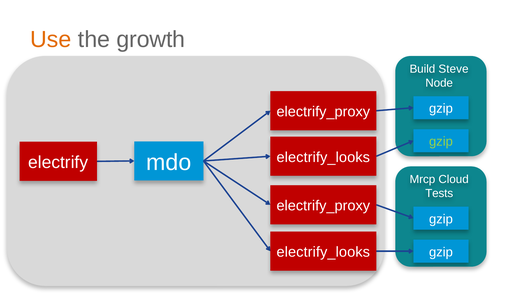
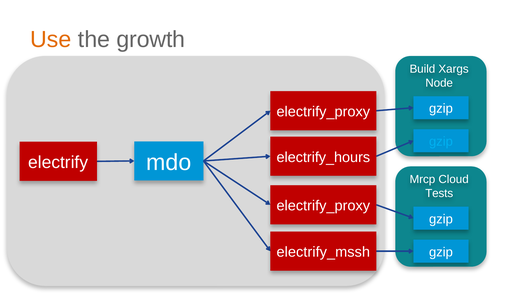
Steve: Steve -> Xargs
gzip at (441, 141) colour: light green -> light blue
electrify_looks at (323, 157): electrify_looks -> electrify_hours
electrify_looks at (323, 252): electrify_looks -> electrify_mssh
